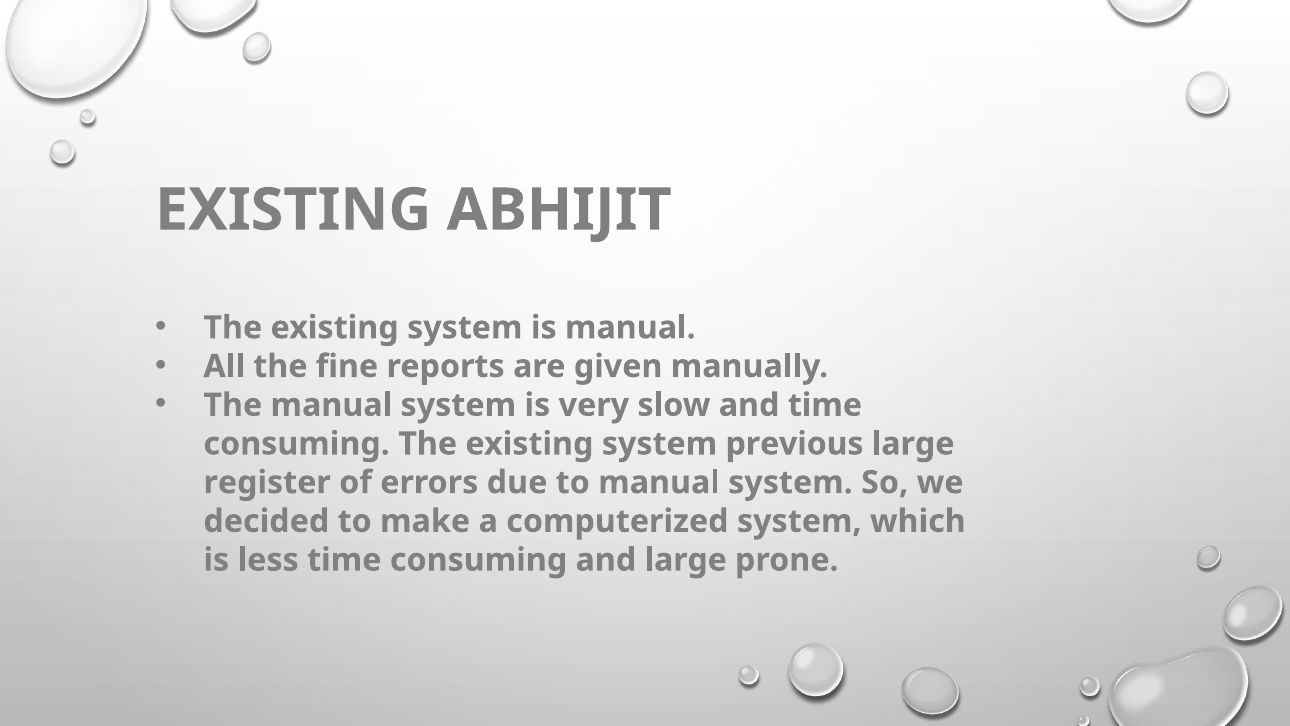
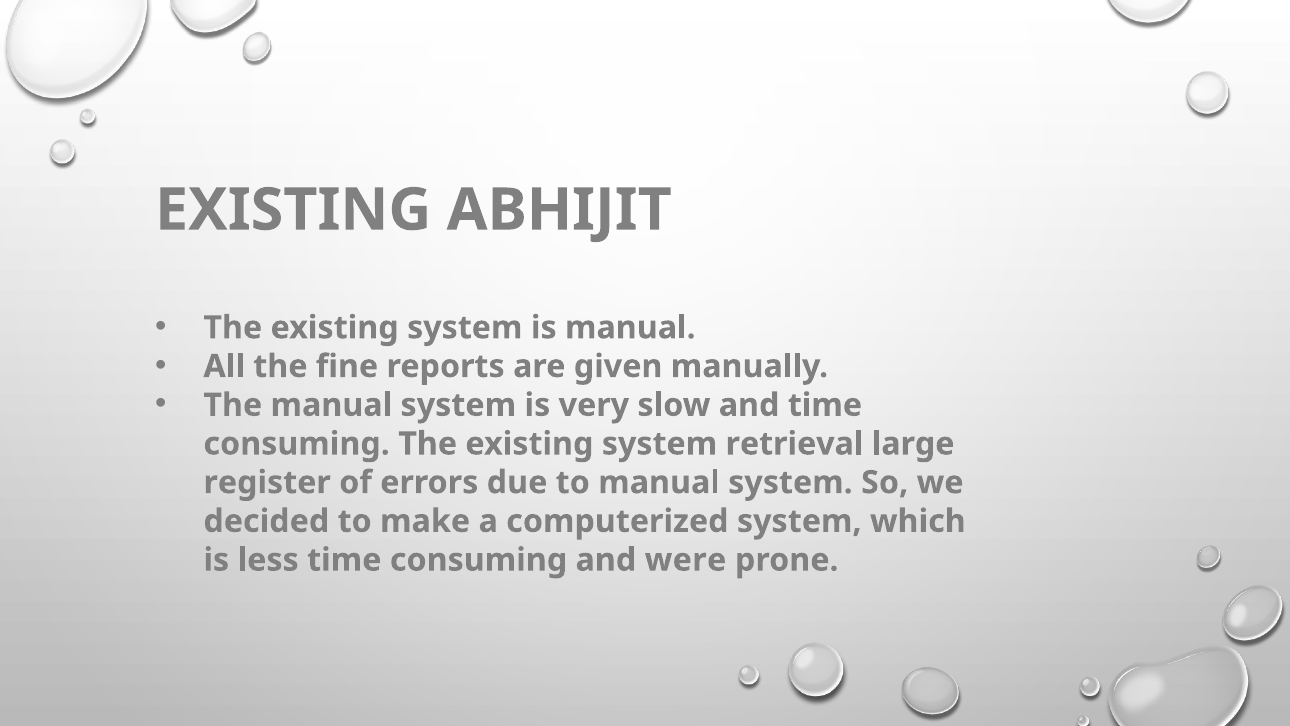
previous: previous -> retrieval
and large: large -> were
